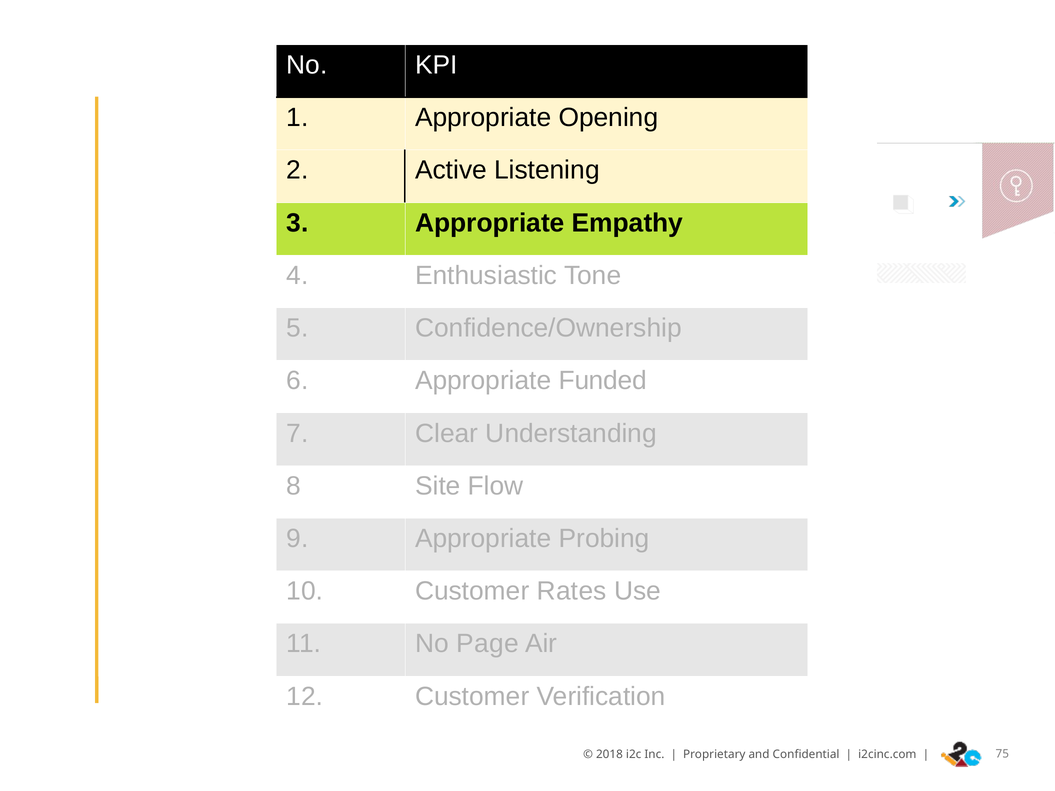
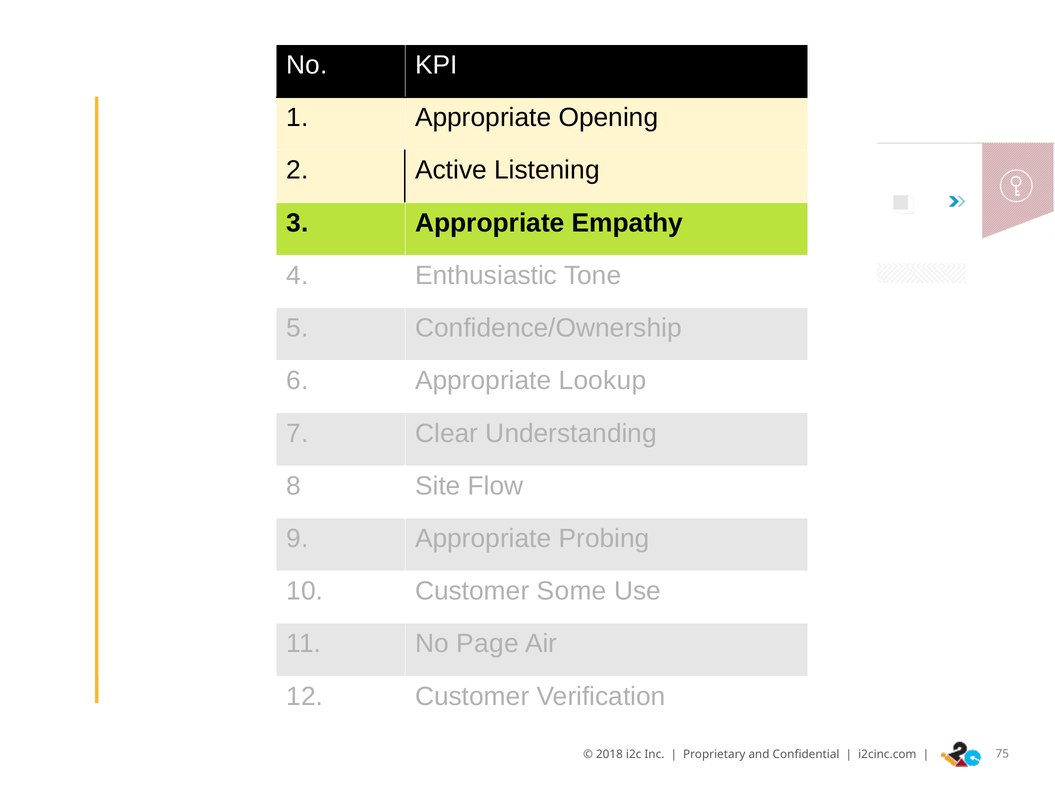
Funded: Funded -> Lookup
Rates: Rates -> Some
